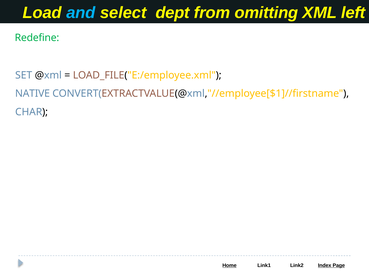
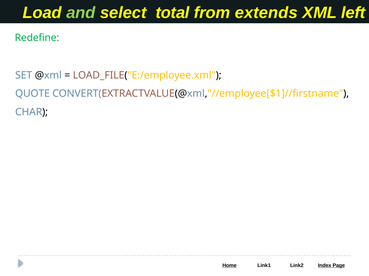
and colour: light blue -> light green
dept: dept -> total
omitting: omitting -> extends
NATIVE: NATIVE -> QUOTE
